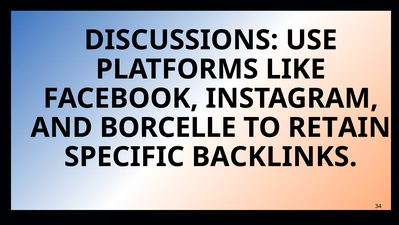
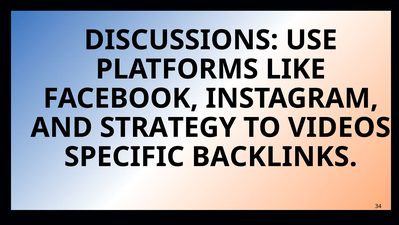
BORCELLE: BORCELLE -> STRATEGY
RETAIN: RETAIN -> VIDEOS
